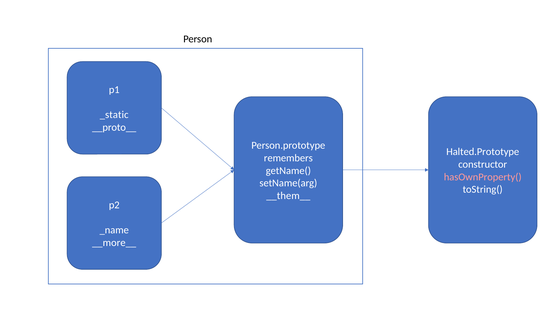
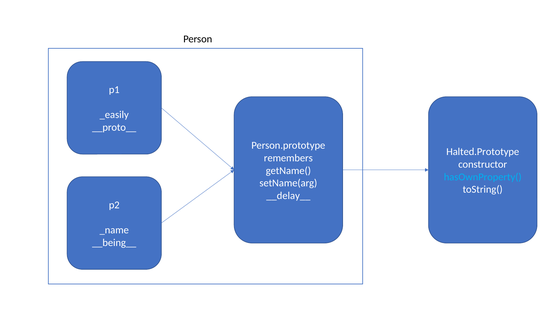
_static: _static -> _easily
hasOwnProperty( colour: pink -> light blue
__them__: __them__ -> __delay__
__more__: __more__ -> __being__
